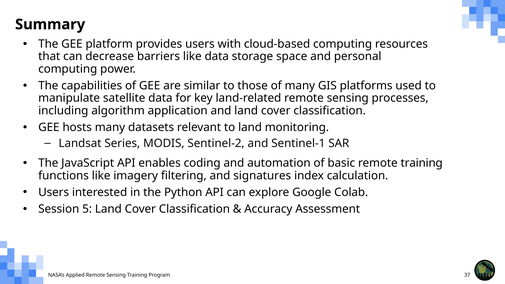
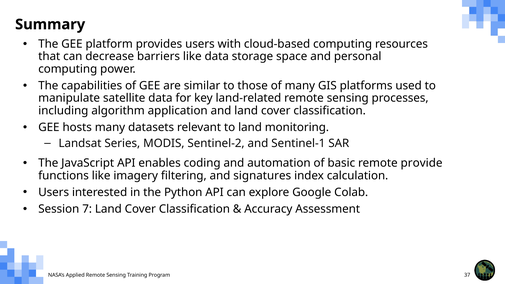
remote training: training -> provide
5: 5 -> 7
